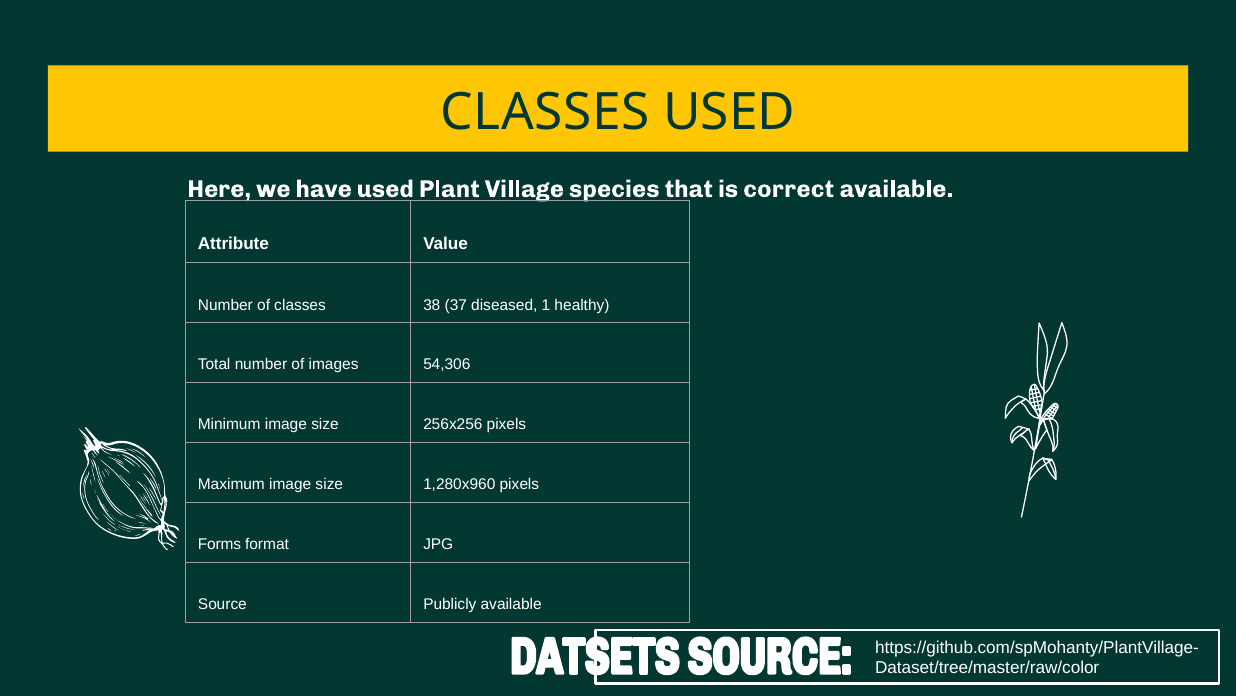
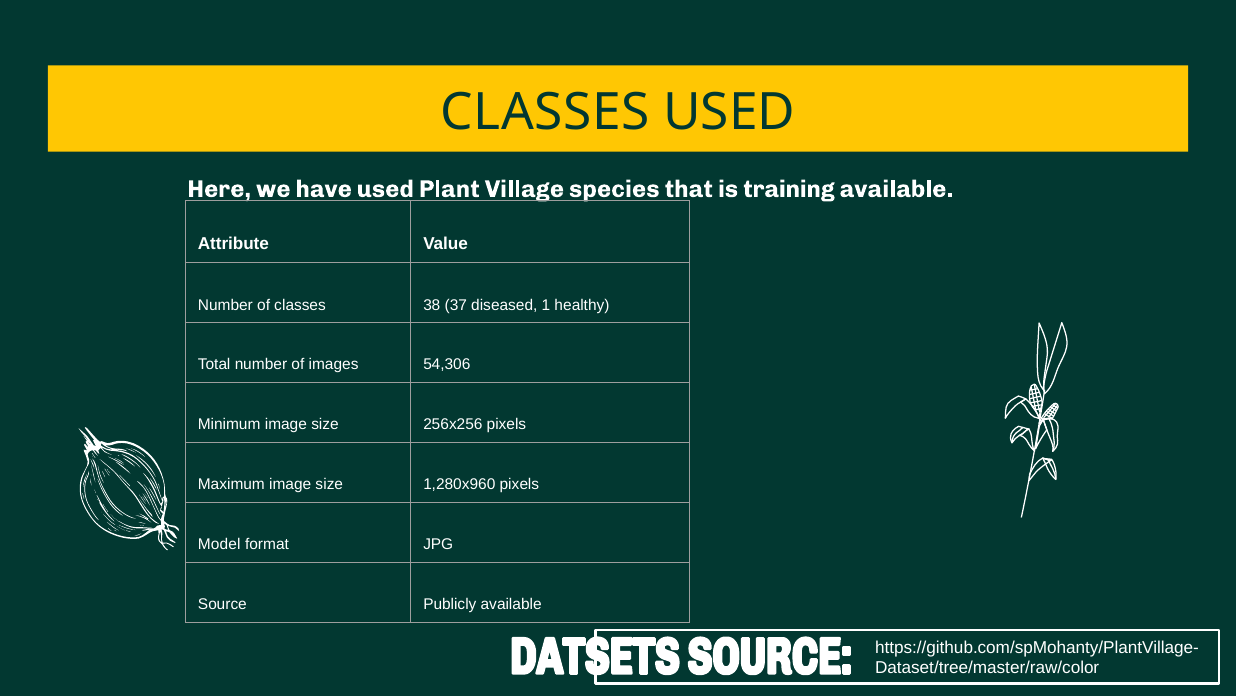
correct: correct -> training
Forms: Forms -> Model
